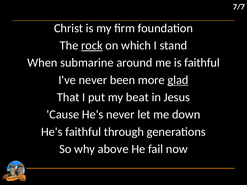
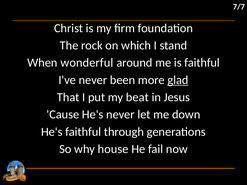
rock underline: present -> none
submarine: submarine -> wonderful
above: above -> house
